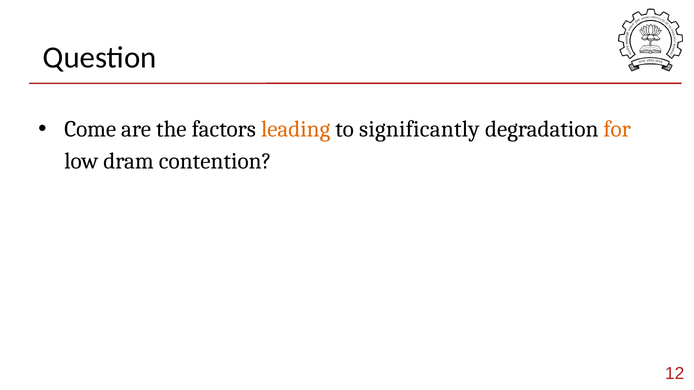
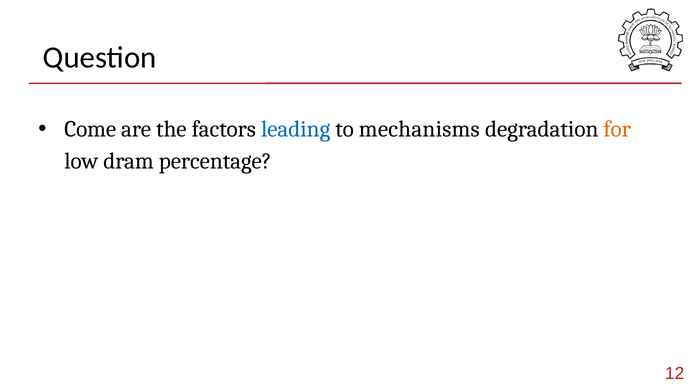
leading colour: orange -> blue
significantly: significantly -> mechanisms
contention: contention -> percentage
